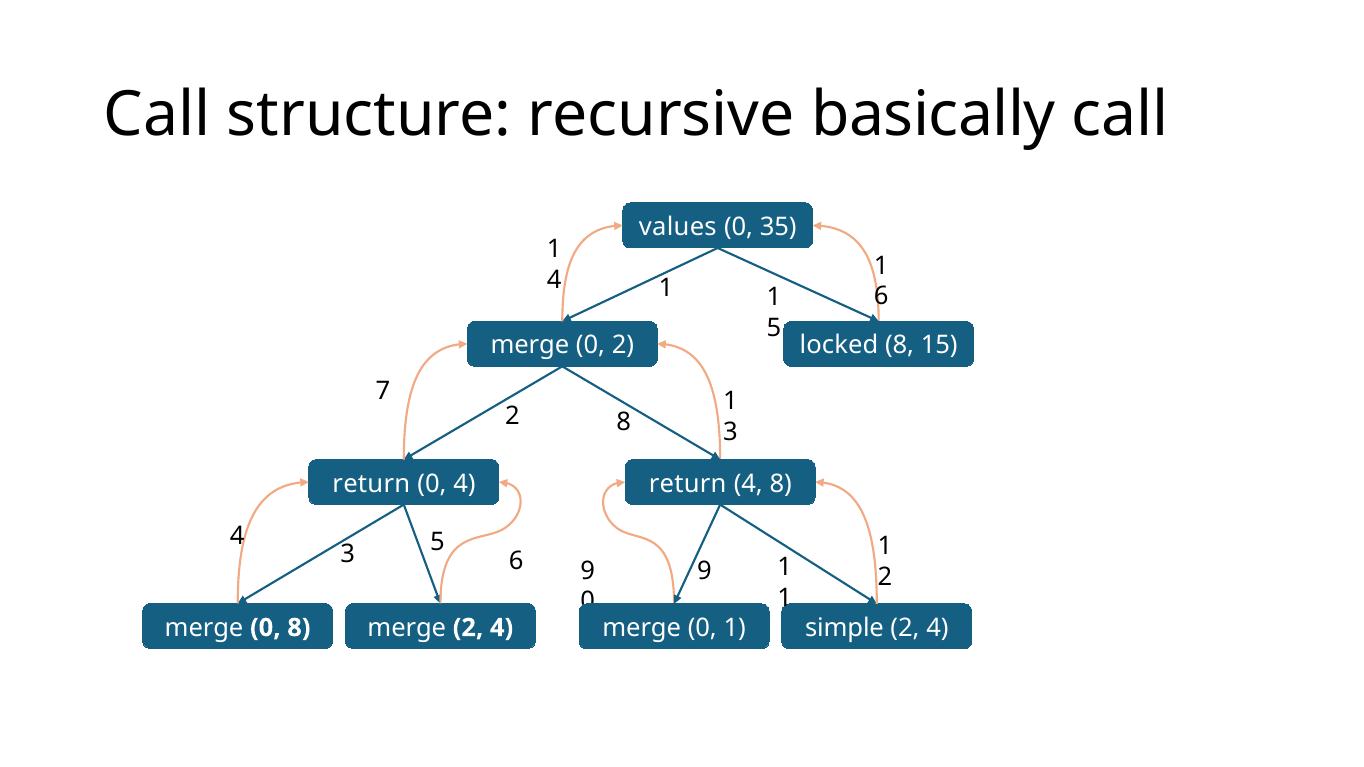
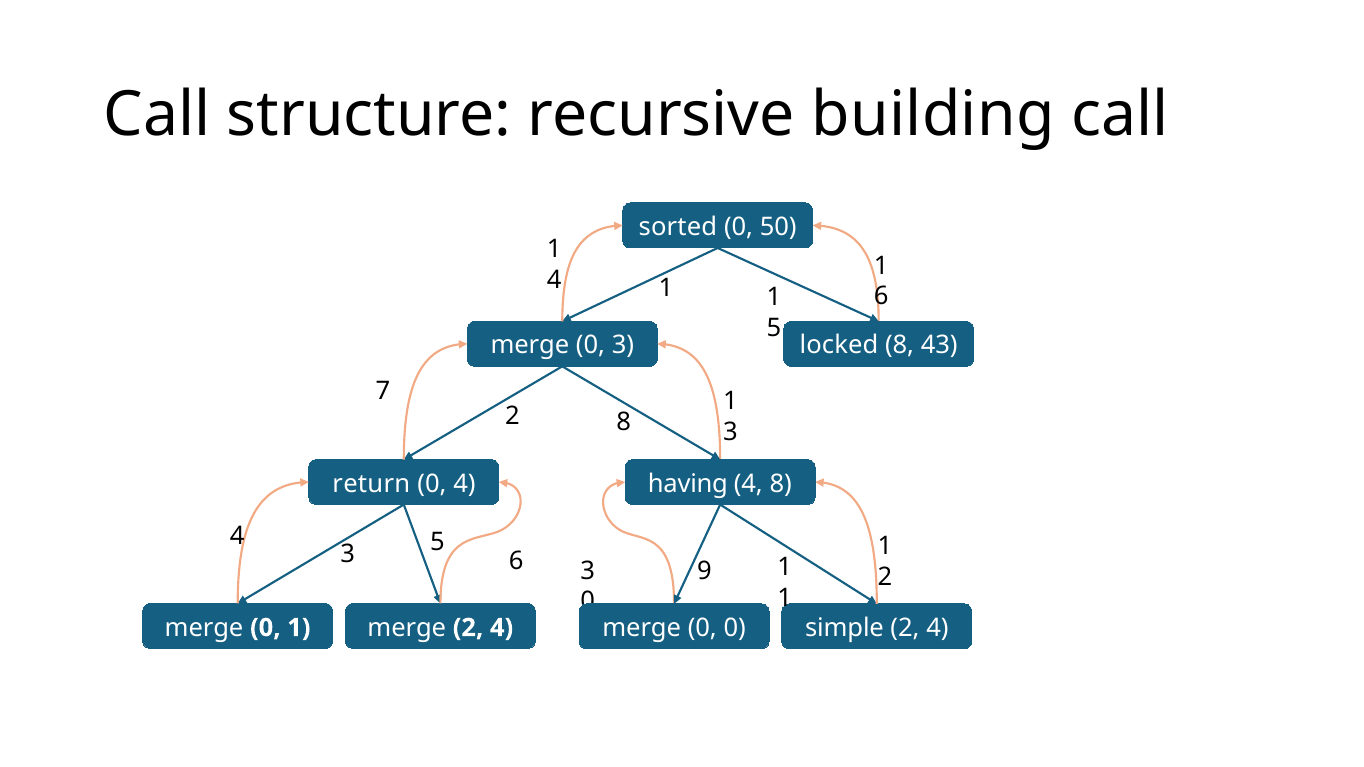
basically: basically -> building
values: values -> sorted
35: 35 -> 50
0 2: 2 -> 3
15: 15 -> 43
return at (688, 484): return -> having
6 9: 9 -> 3
0 8: 8 -> 1
0 1: 1 -> 0
